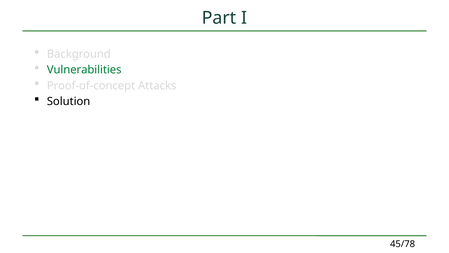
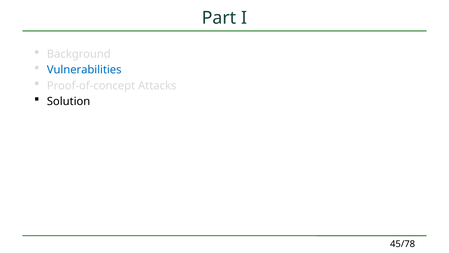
Vulnerabilities colour: green -> blue
